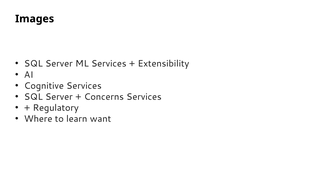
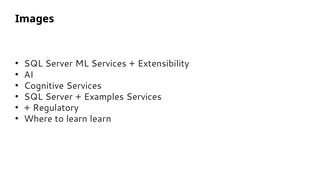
Concerns: Concerns -> Examples
learn want: want -> learn
